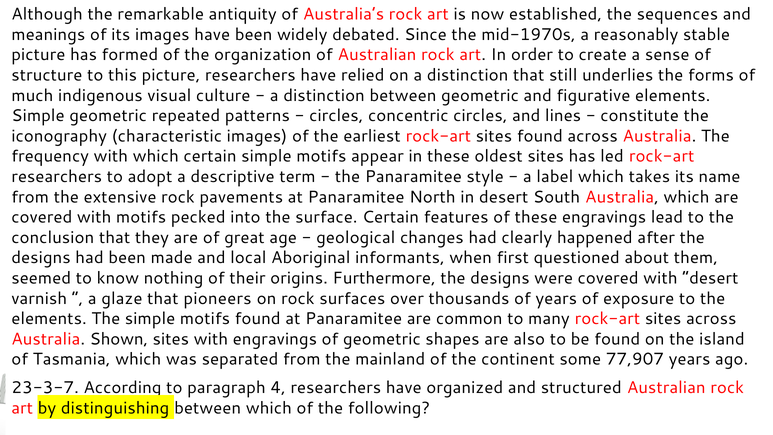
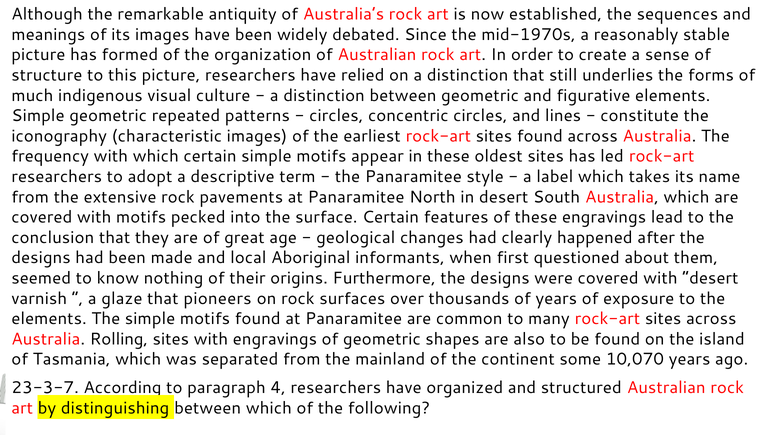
Shown: Shown -> Rolling
77,907: 77,907 -> 10,070
